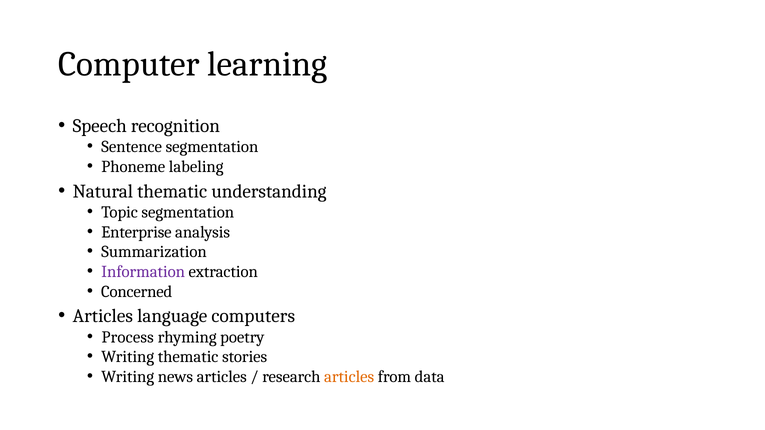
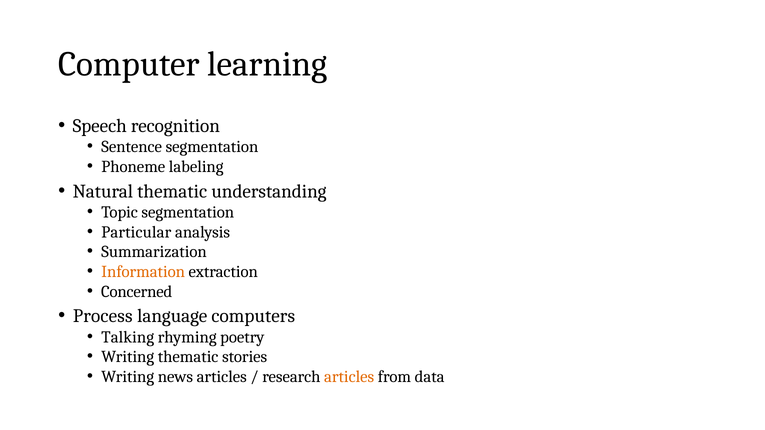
Enterprise: Enterprise -> Particular
Information colour: purple -> orange
Articles at (103, 316): Articles -> Process
Process: Process -> Talking
